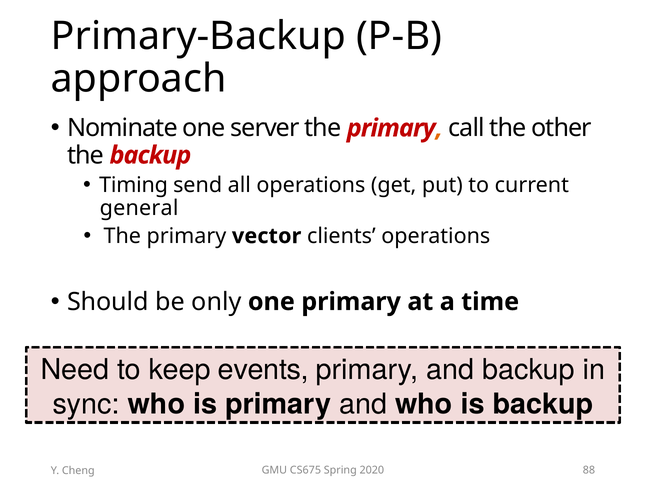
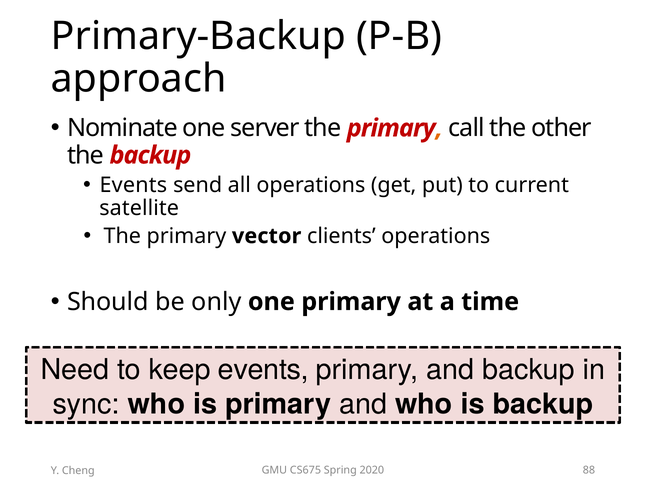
Timing at (134, 185): Timing -> Events
general: general -> satellite
